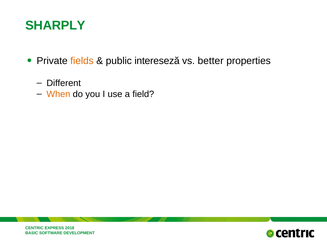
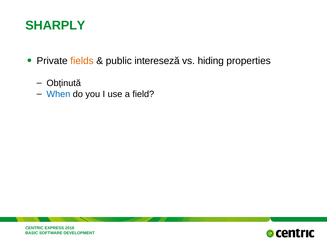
better: better -> hiding
Different: Different -> Obținută
When colour: orange -> blue
